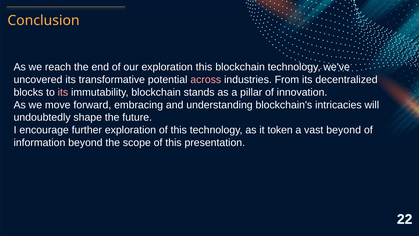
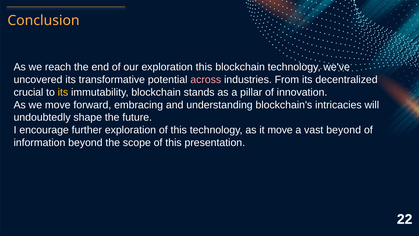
blocks: blocks -> crucial
its at (63, 92) colour: pink -> yellow
it token: token -> move
